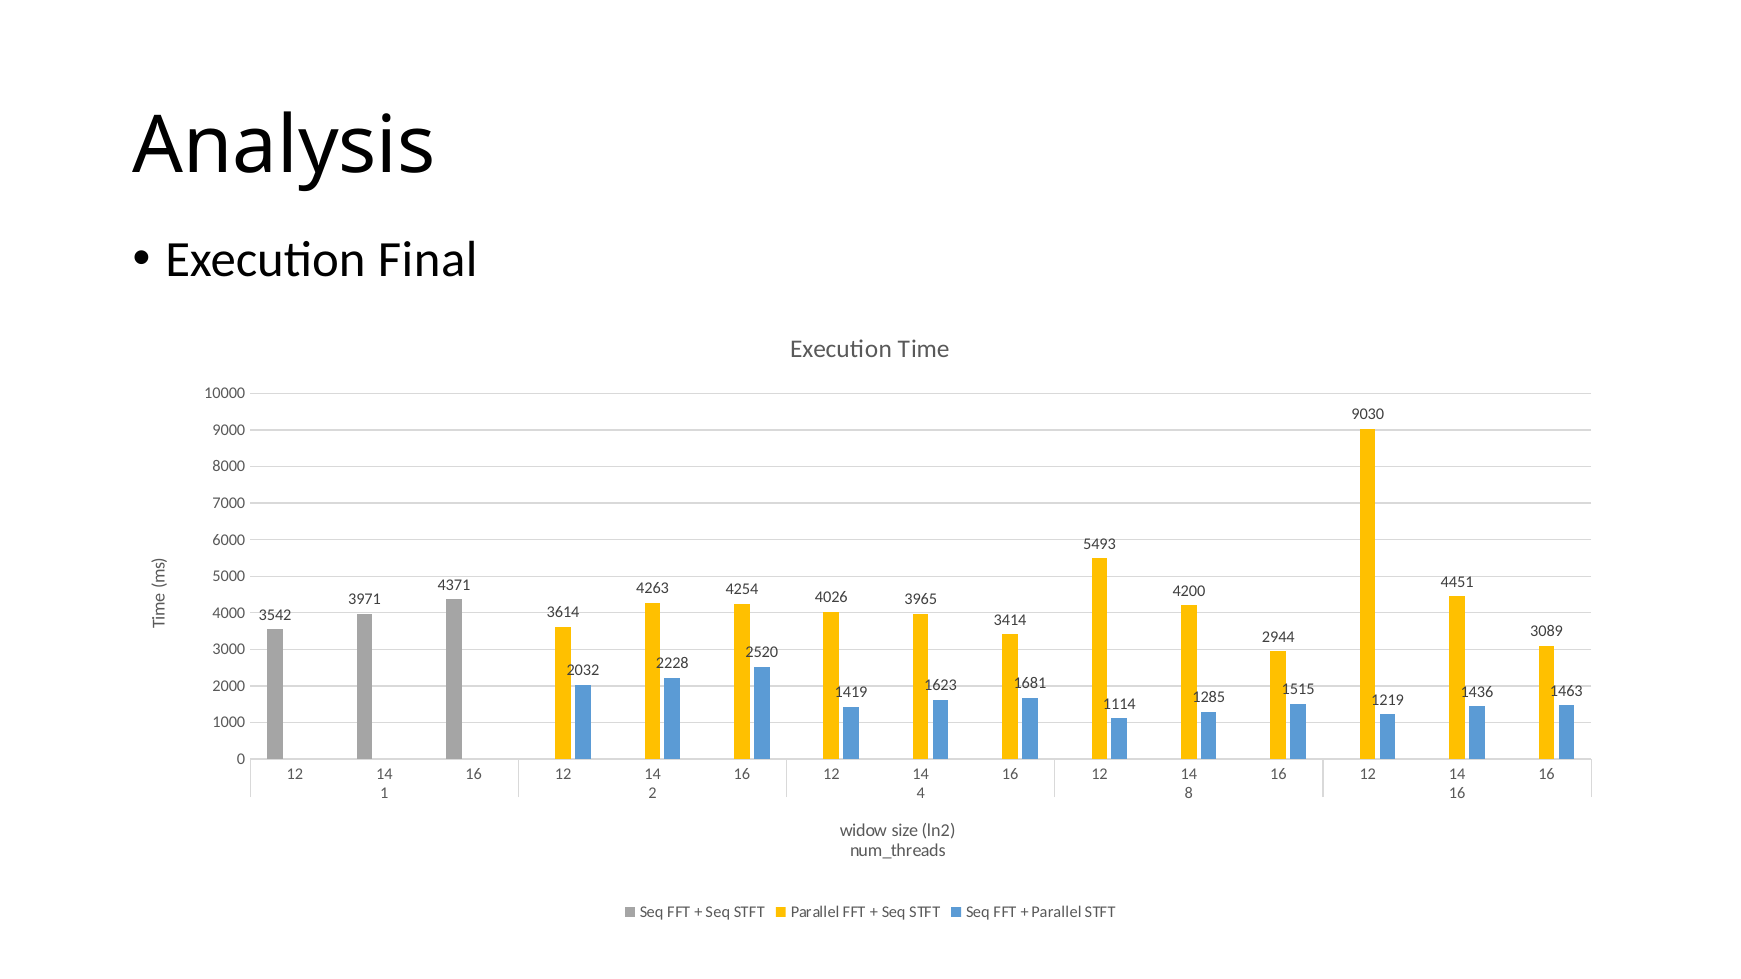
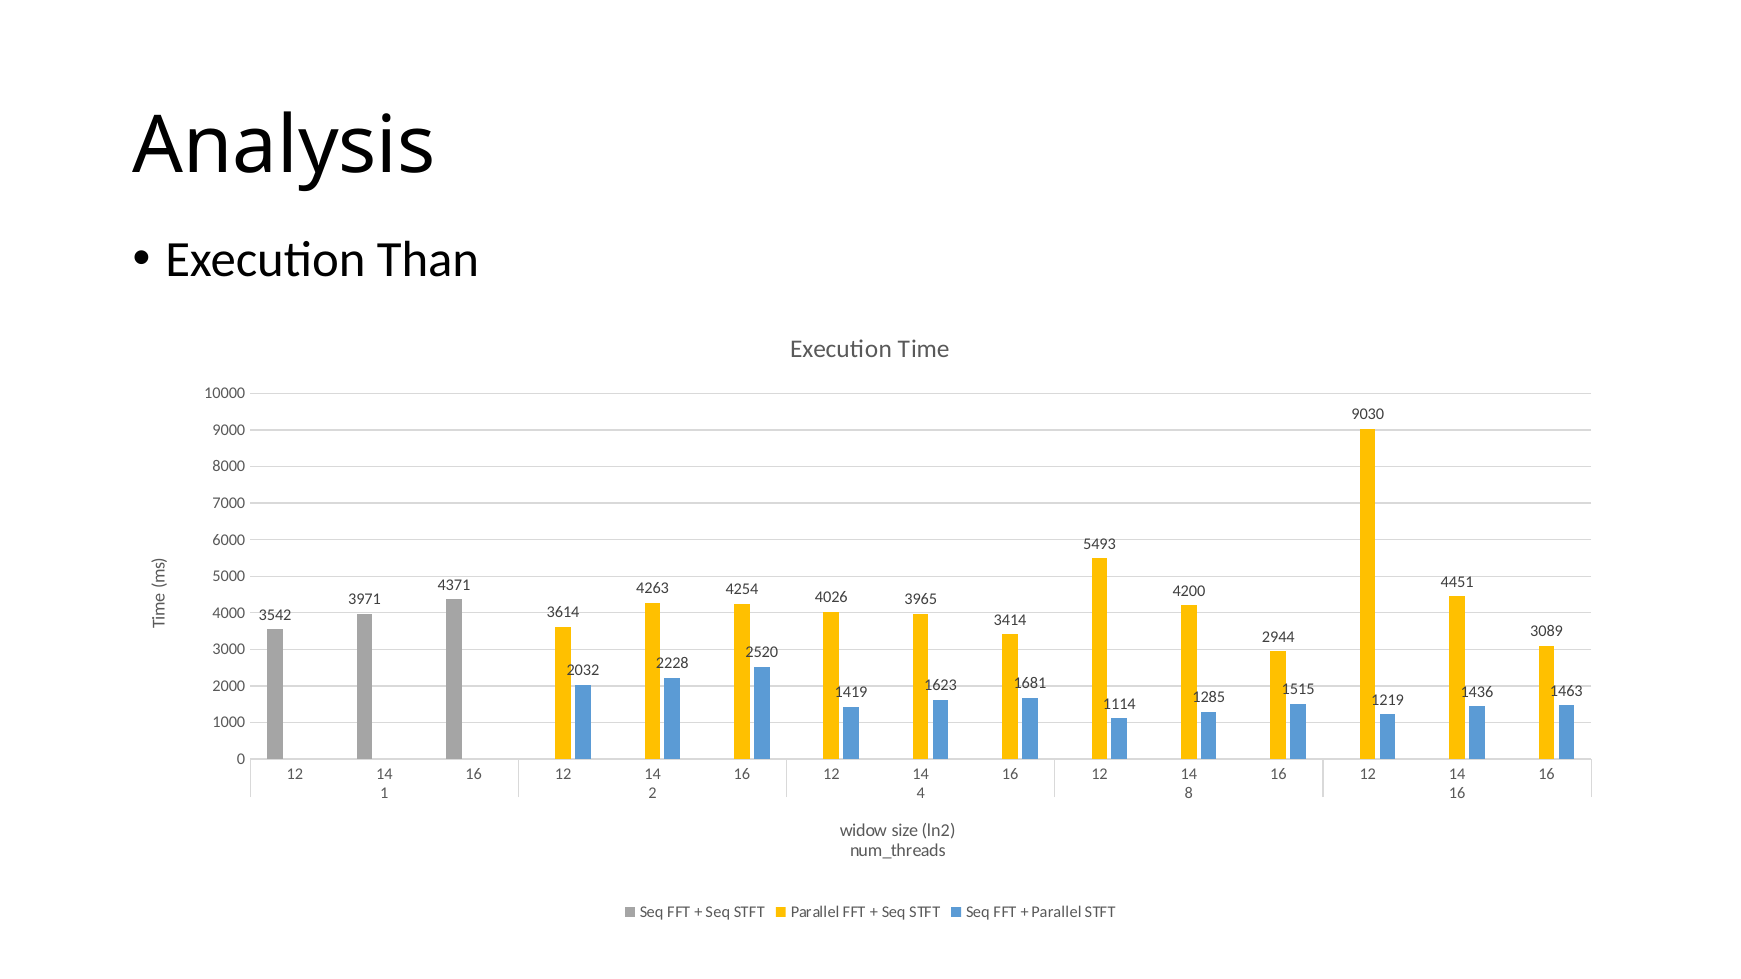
Final: Final -> Than
